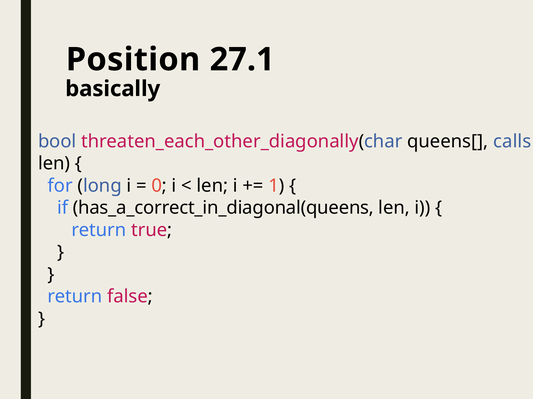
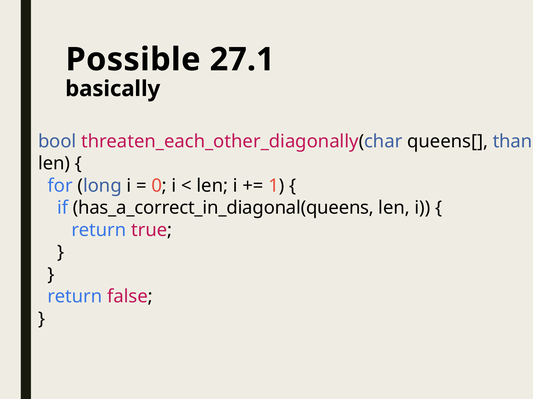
Position: Position -> Possible
calls: calls -> than
